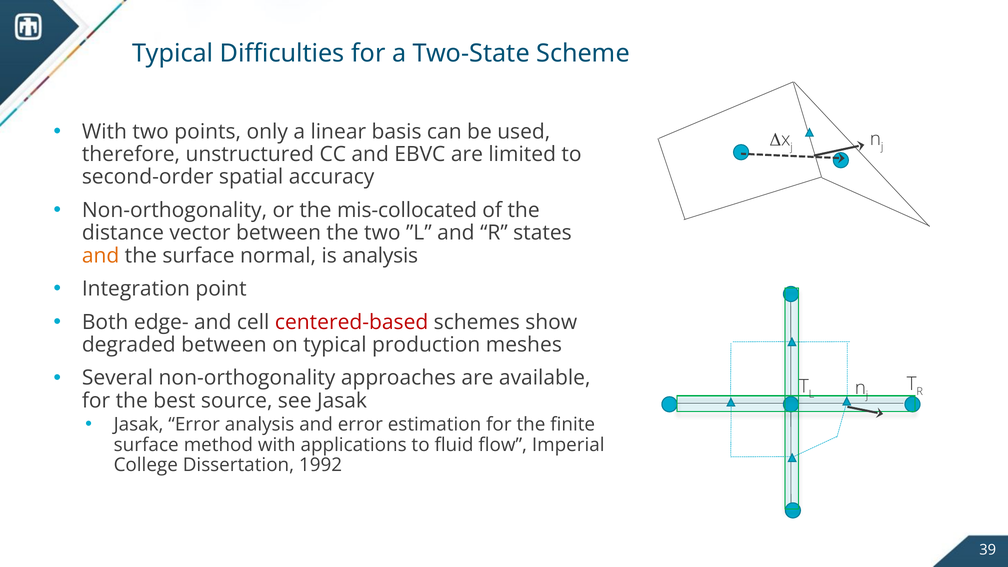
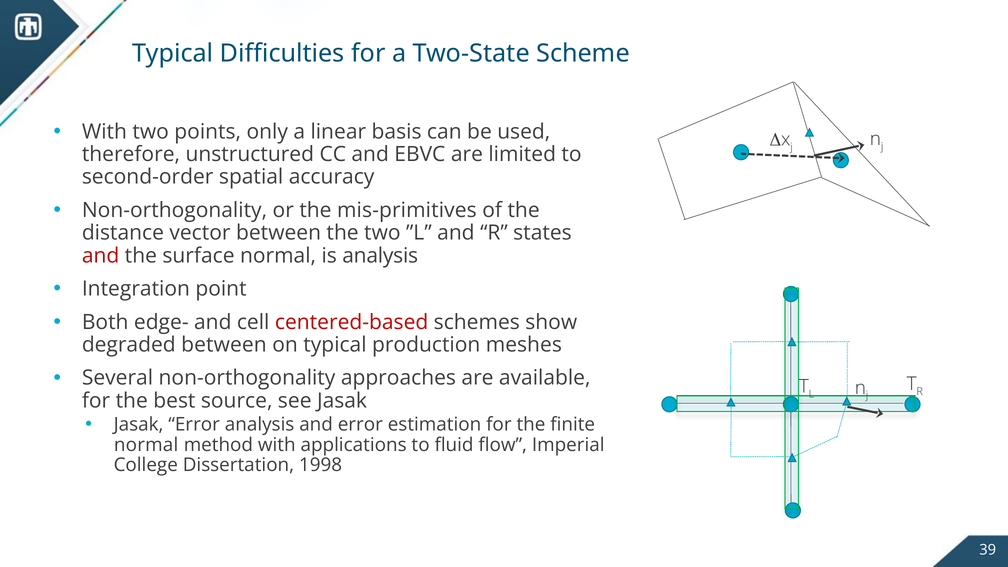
mis-collocated: mis-collocated -> mis-primitives
and at (101, 256) colour: orange -> red
surface at (146, 445): surface -> normal
1992: 1992 -> 1998
